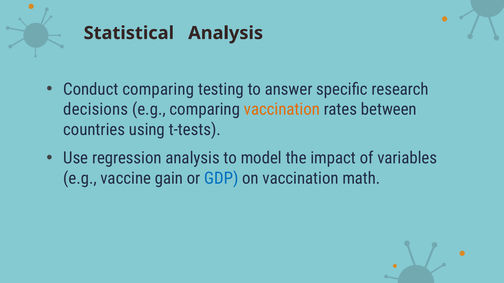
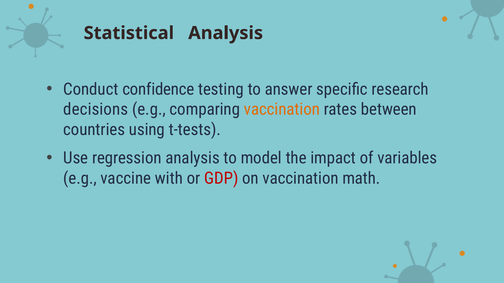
Conduct comparing: comparing -> confidence
gain: gain -> with
GDP colour: blue -> red
